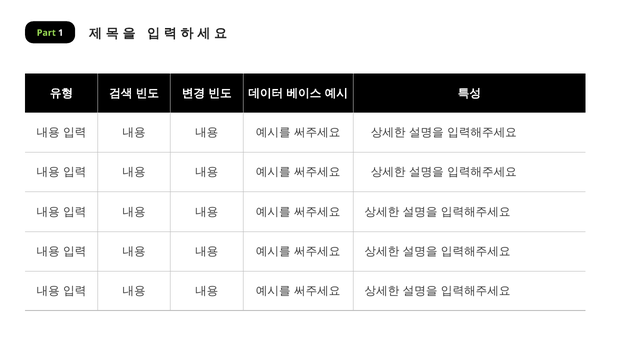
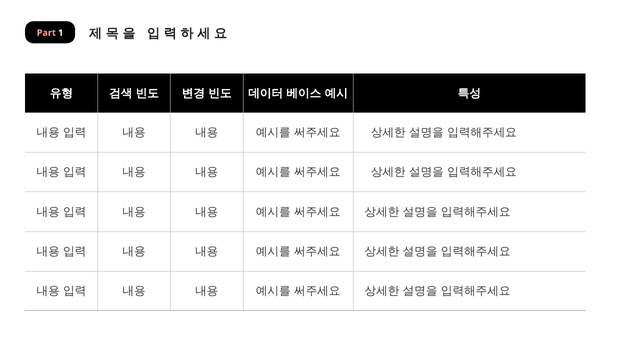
Part colour: light green -> pink
